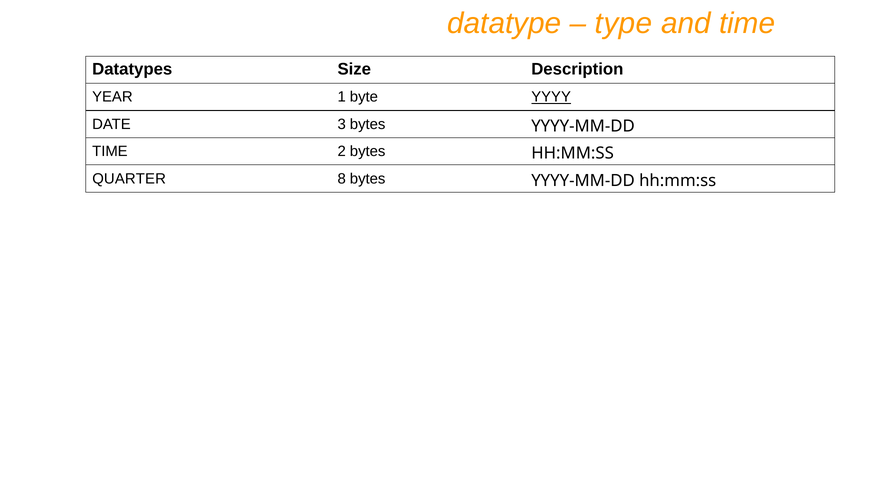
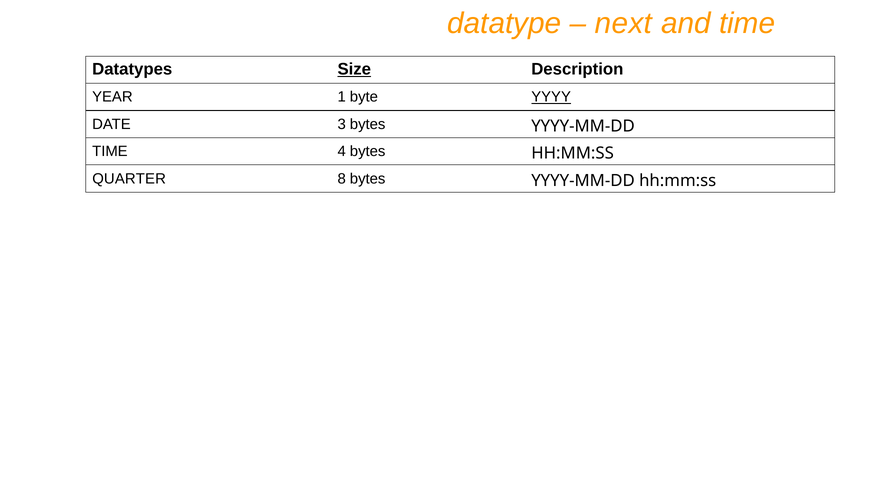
type: type -> next
Size underline: none -> present
2: 2 -> 4
